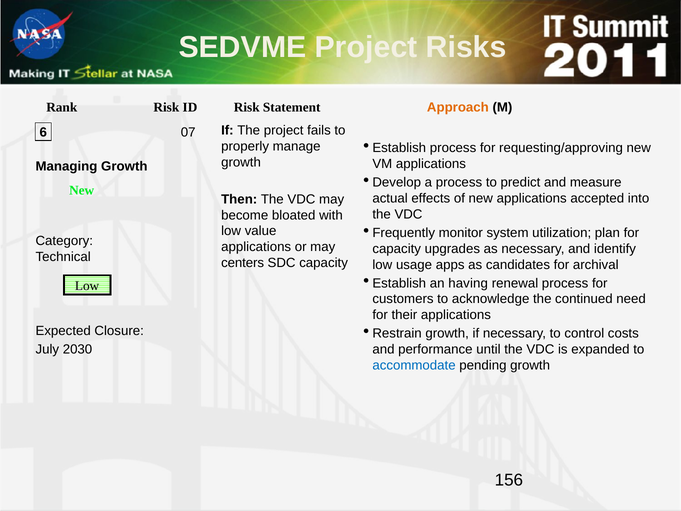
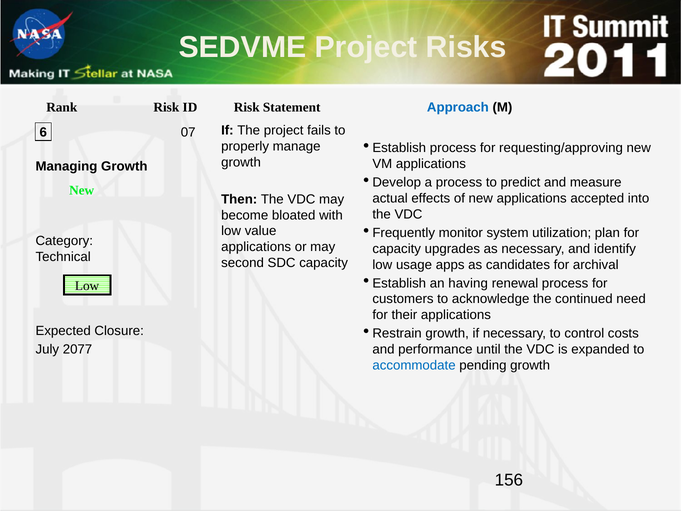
Approach colour: orange -> blue
centers: centers -> second
2030: 2030 -> 2077
